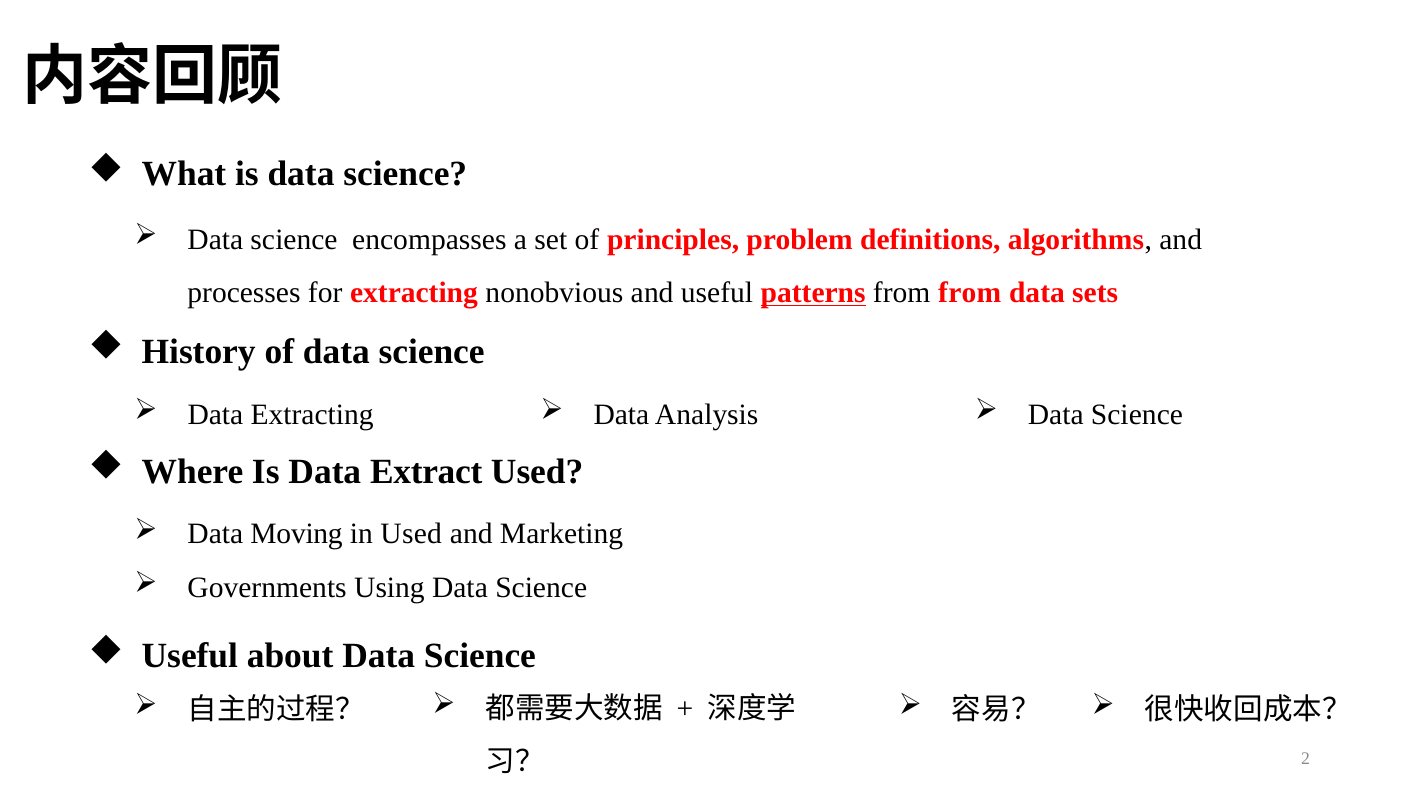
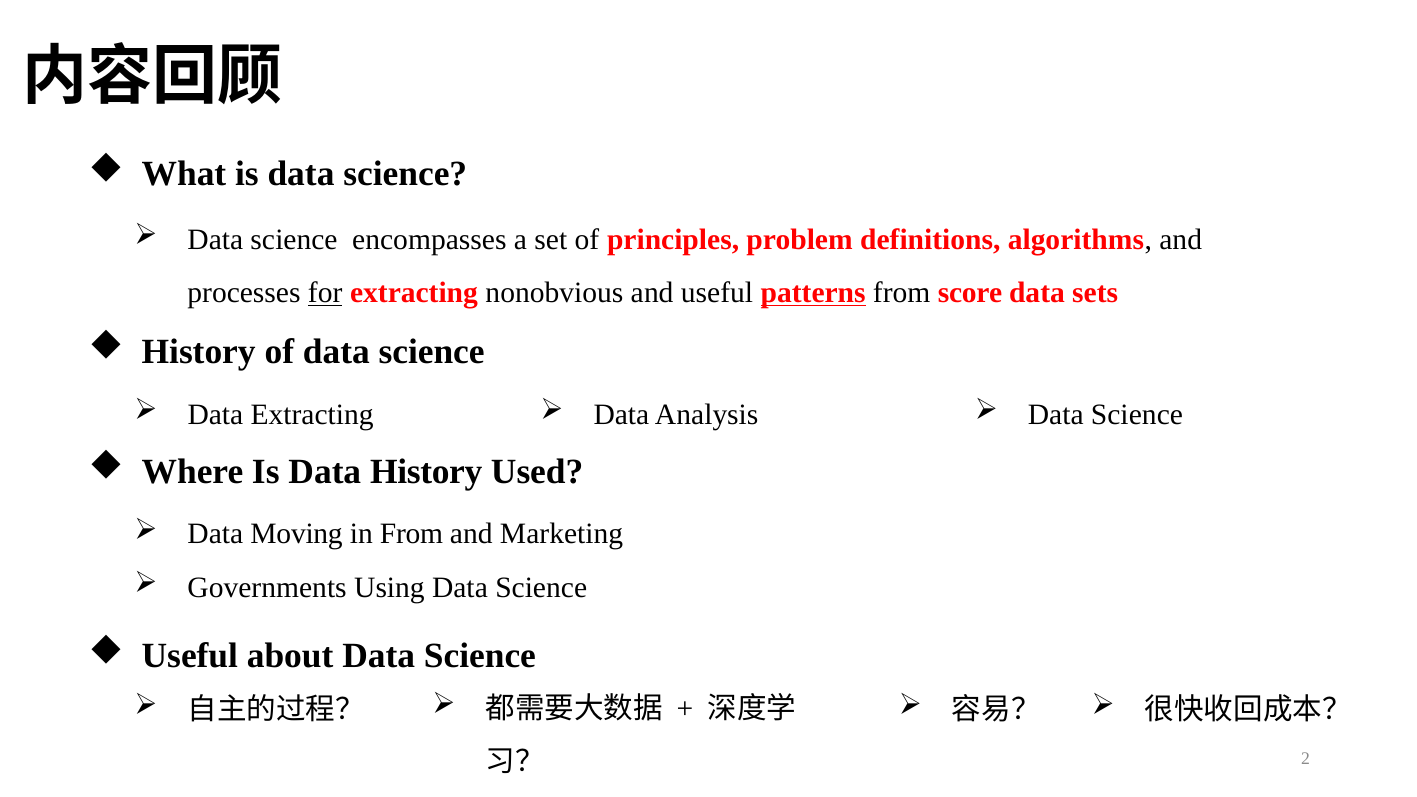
for underline: none -> present
from from: from -> score
Data Extract: Extract -> History
in Used: Used -> From
